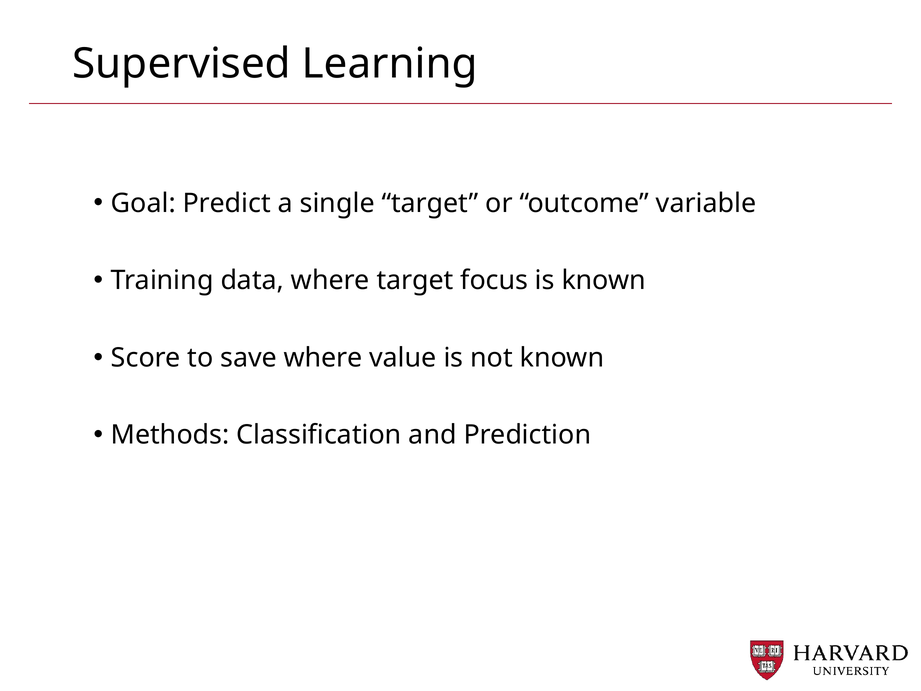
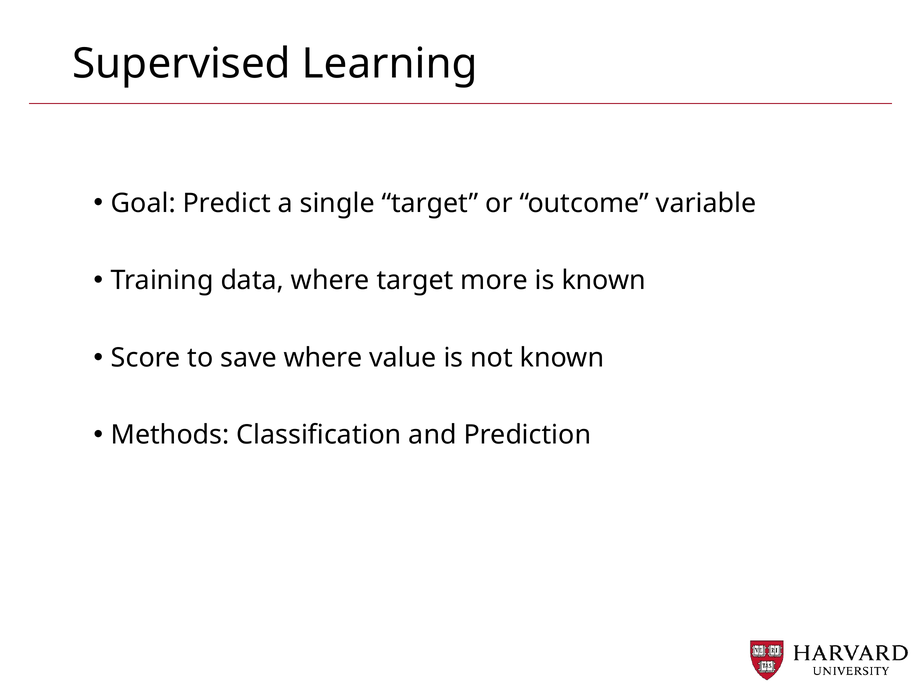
focus: focus -> more
